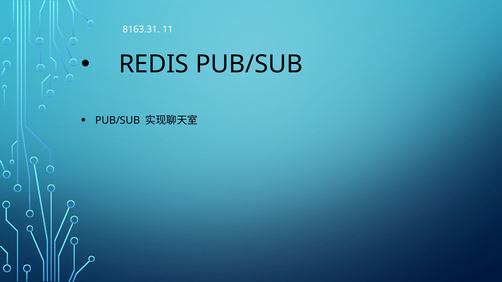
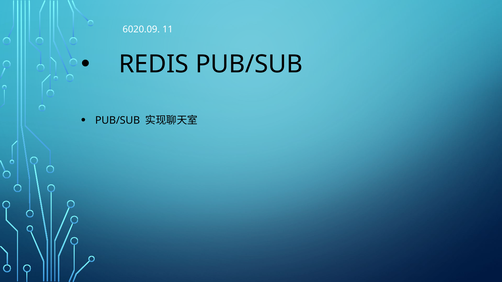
8163.31: 8163.31 -> 6020.09
